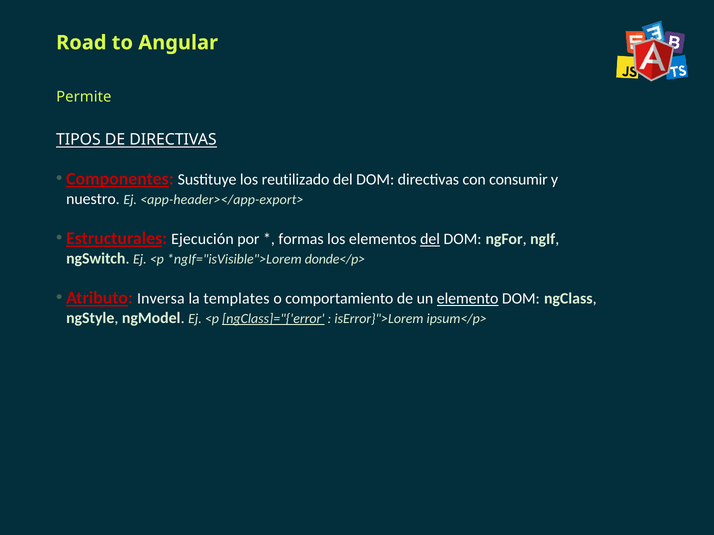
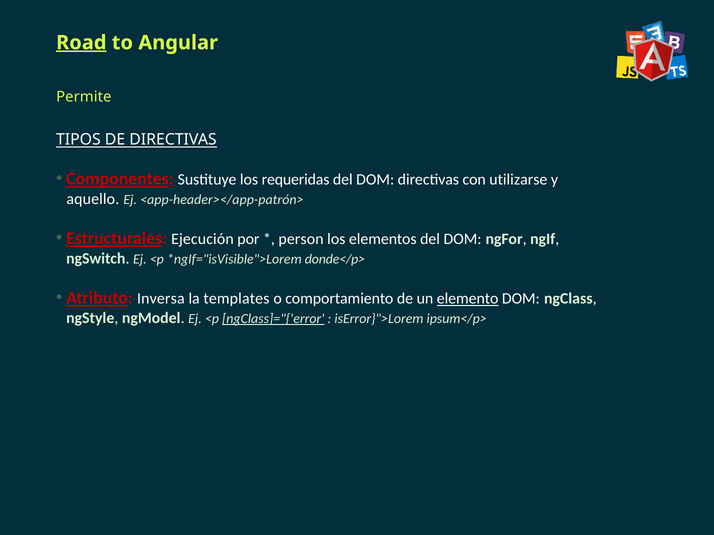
Road underline: none -> present
reutilizado: reutilizado -> requeridas
consumir: consumir -> utilizarse
nuestro: nuestro -> aquello
<app-header></app-export>: <app-header></app-export> -> <app-header></app-patrón>
formas: formas -> person
del at (430, 239) underline: present -> none
